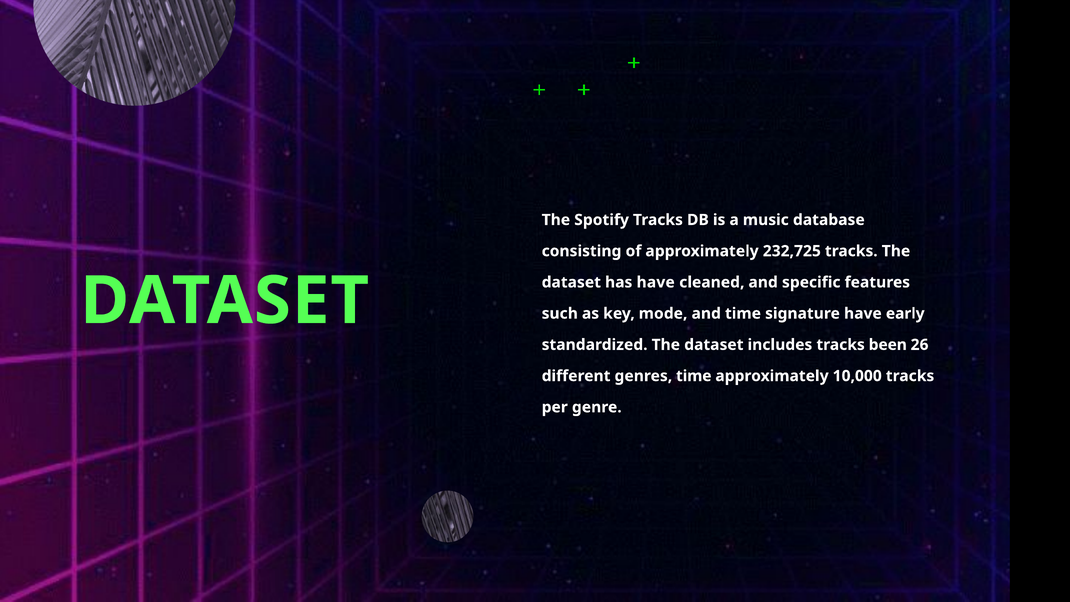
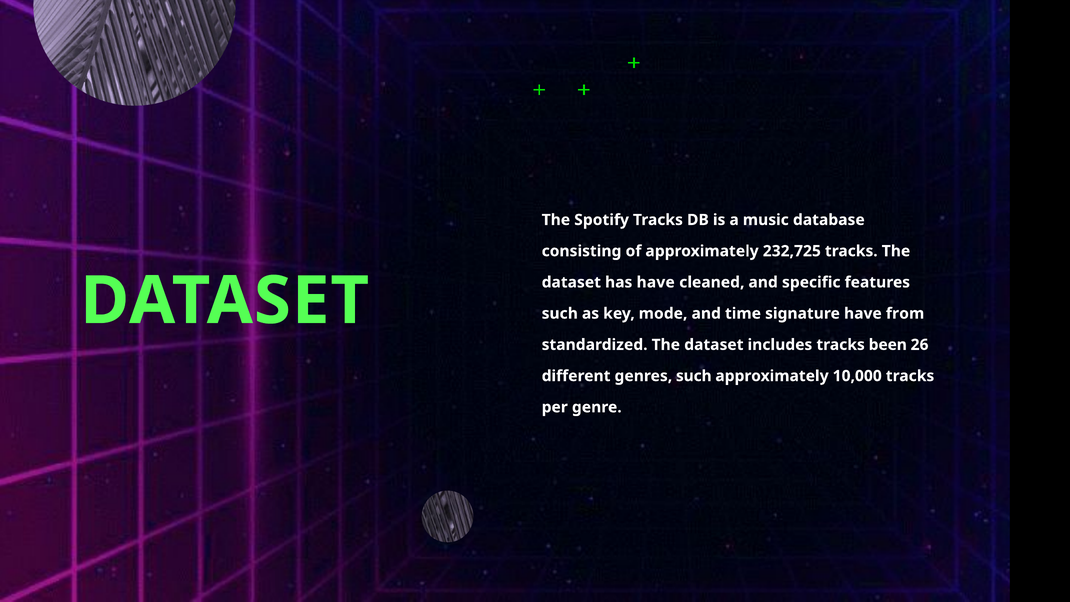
early: early -> from
genres time: time -> such
